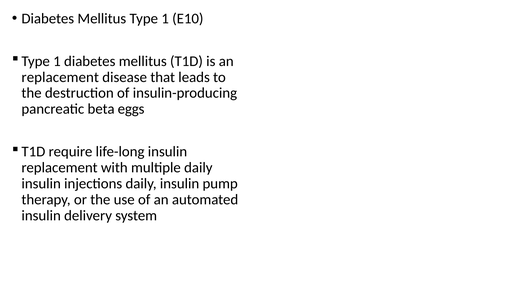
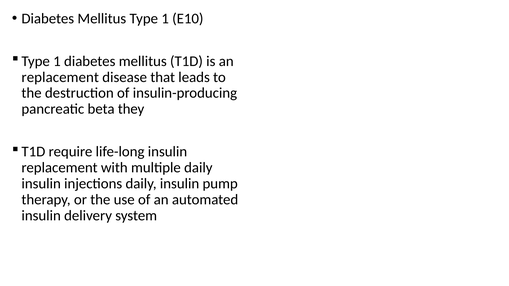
eggs: eggs -> they
